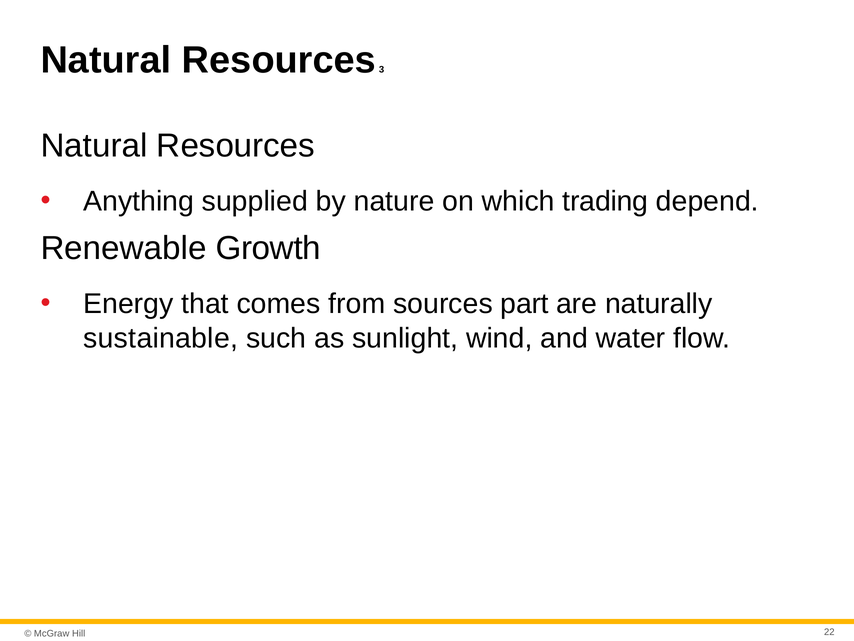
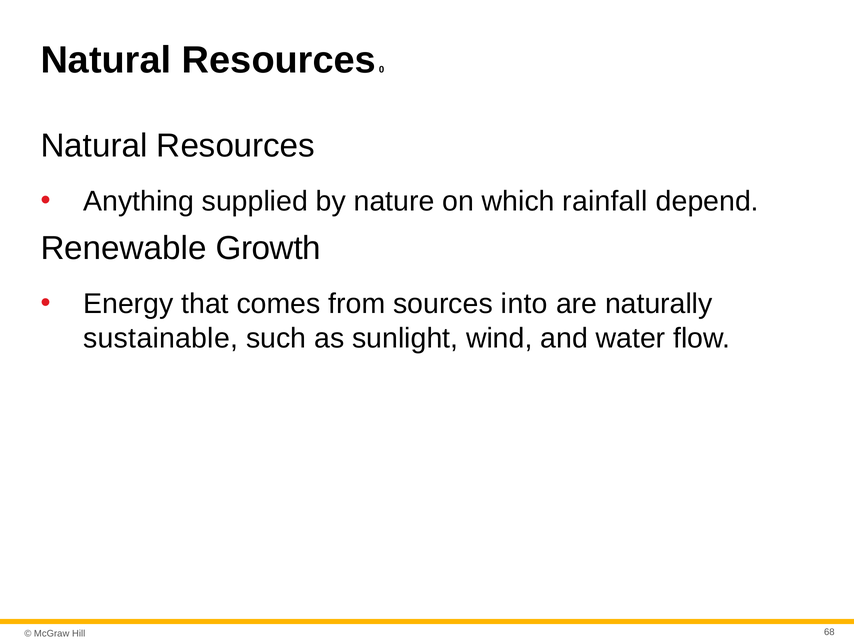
3: 3 -> 0
trading: trading -> rainfall
part: part -> into
22: 22 -> 68
